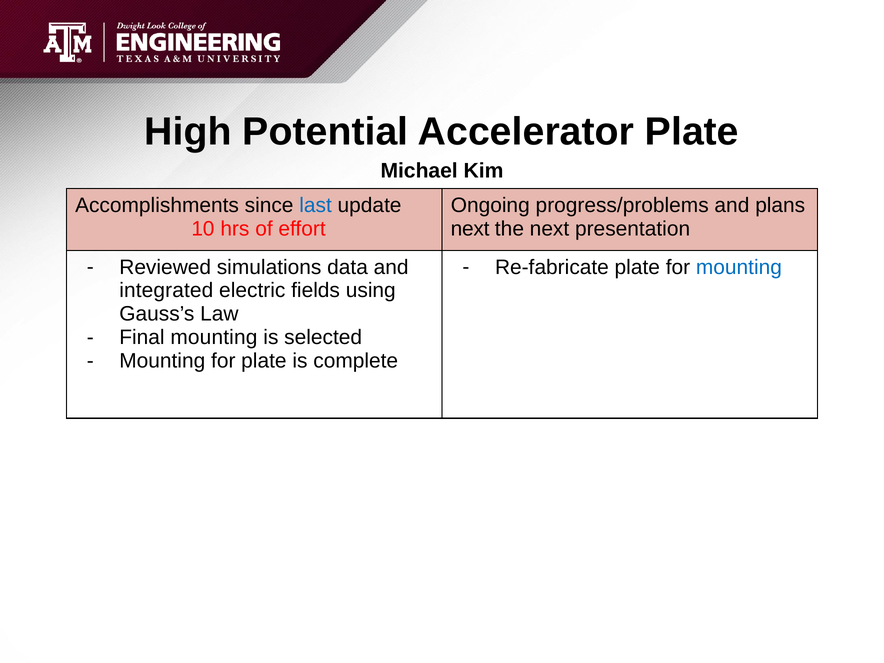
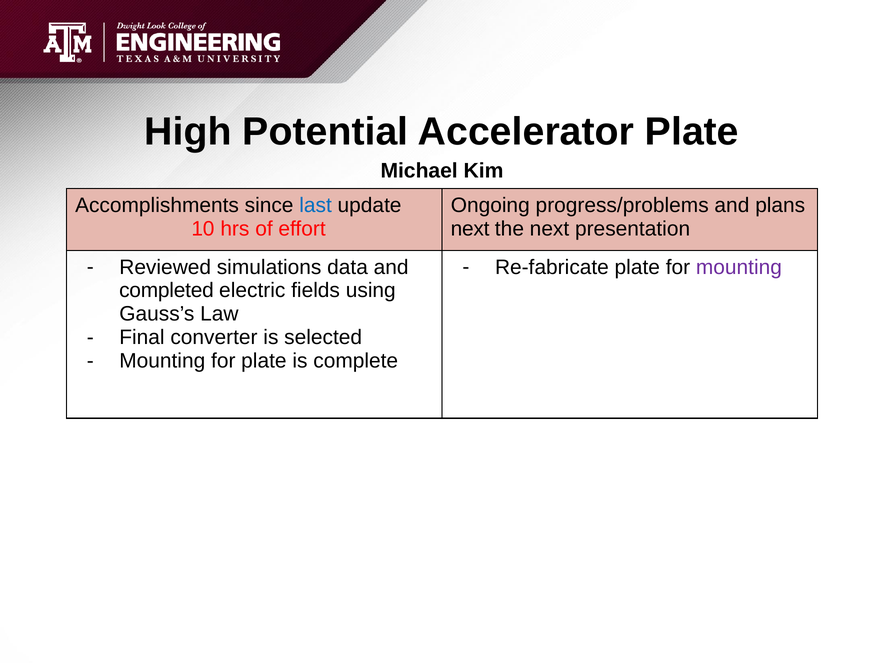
mounting at (739, 267) colour: blue -> purple
integrated: integrated -> completed
Final mounting: mounting -> converter
